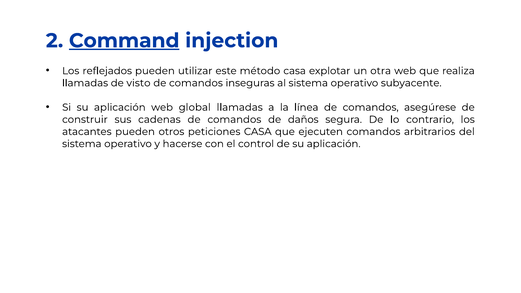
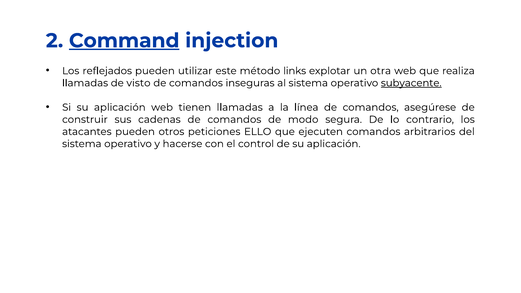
método casa: casa -> links
subyacente underline: none -> present
global: global -> tienen
daños: daños -> modo
peticiones CASA: CASA -> ELLO
